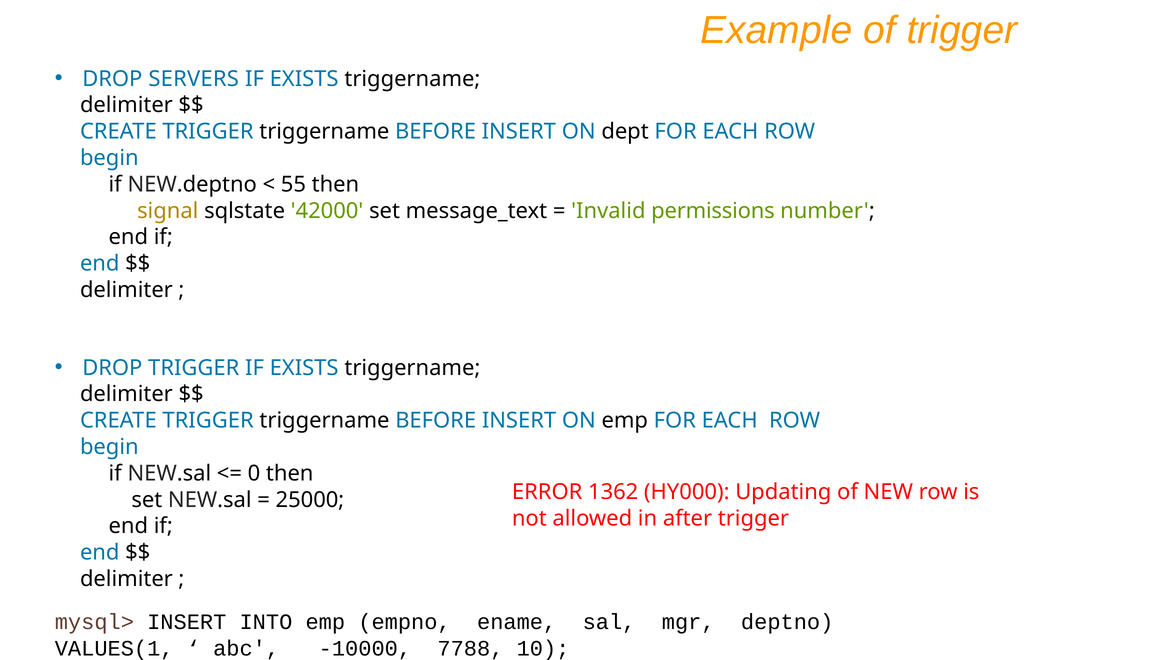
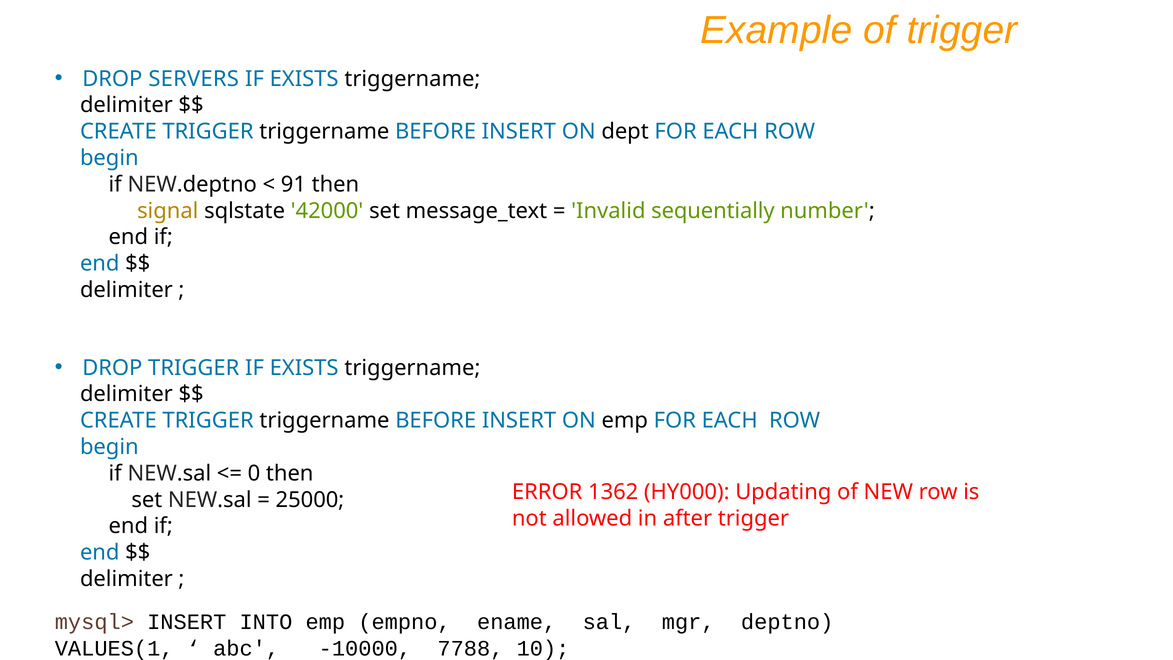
55: 55 -> 91
permissions: permissions -> sequentially
